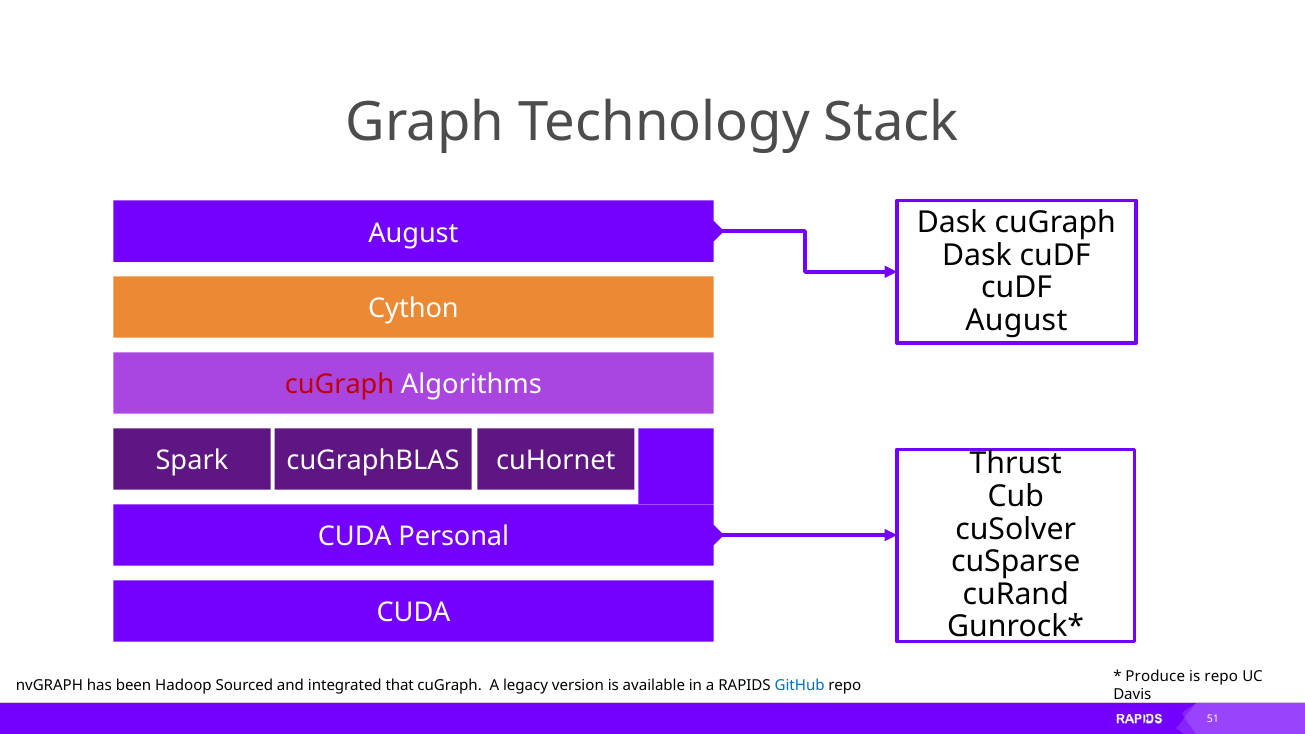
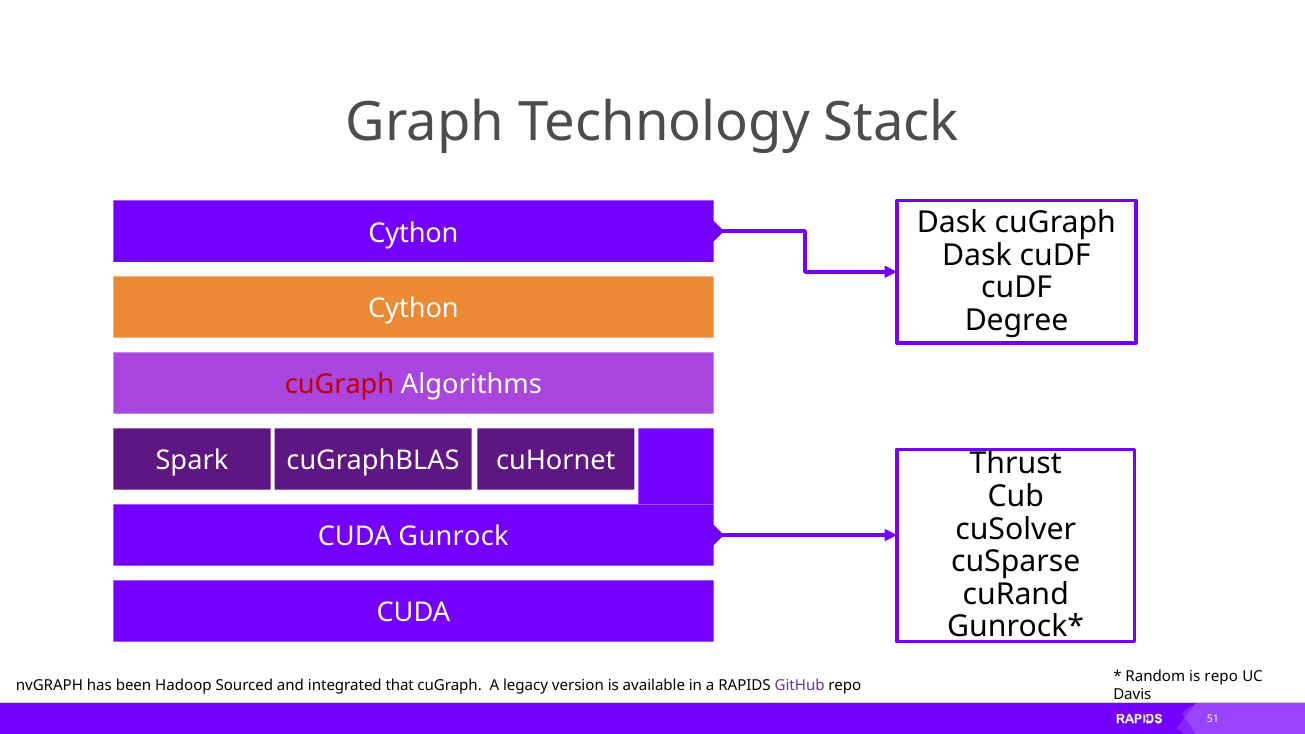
August at (413, 233): August -> Cython
August at (1016, 321): August -> Degree
Personal: Personal -> Gunrock
Produce: Produce -> Random
GitHub colour: blue -> purple
